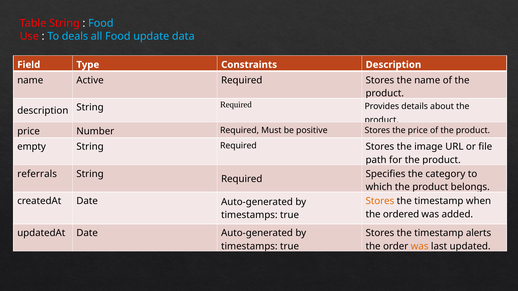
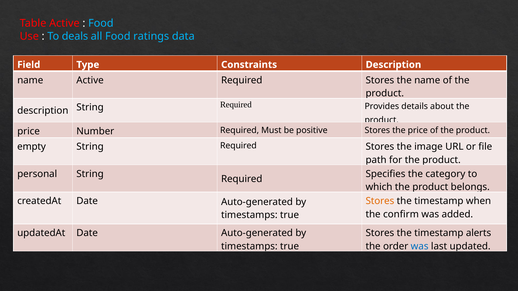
Table String: String -> Active
update: update -> ratings
referrals: referrals -> personal
ordered: ordered -> confirm
was at (420, 247) colour: orange -> blue
